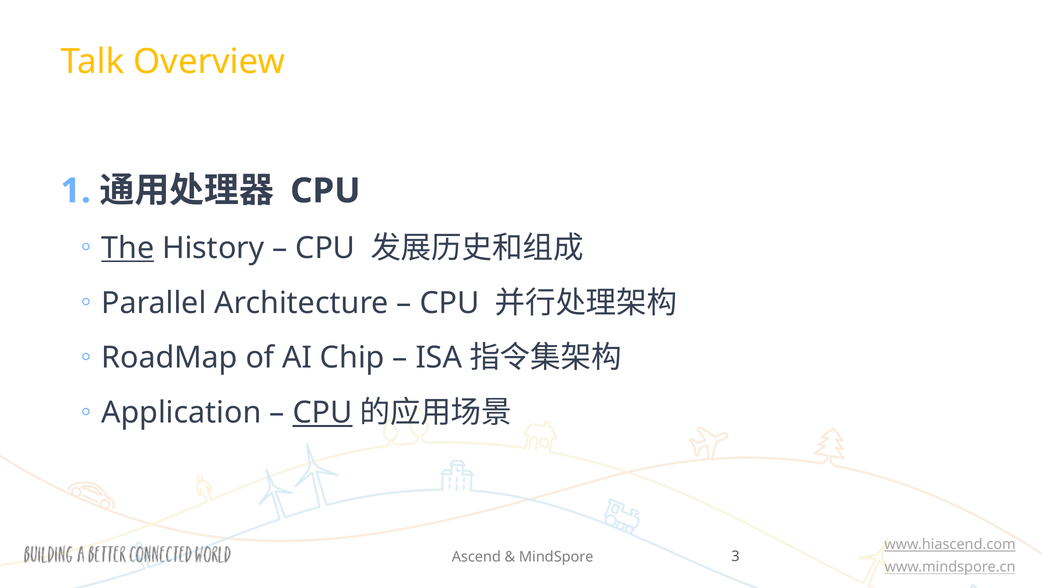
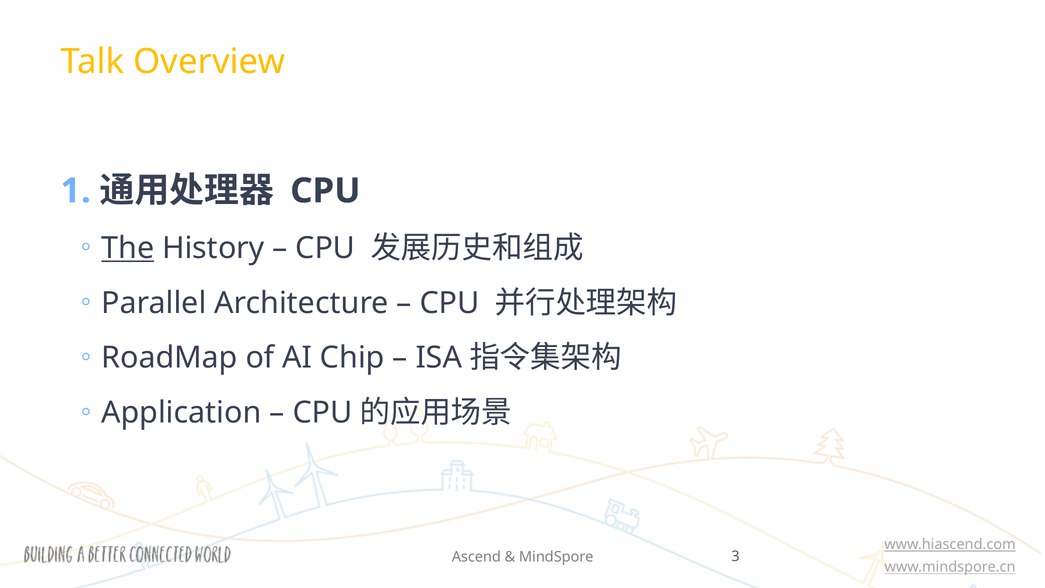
CPU at (322, 413) underline: present -> none
